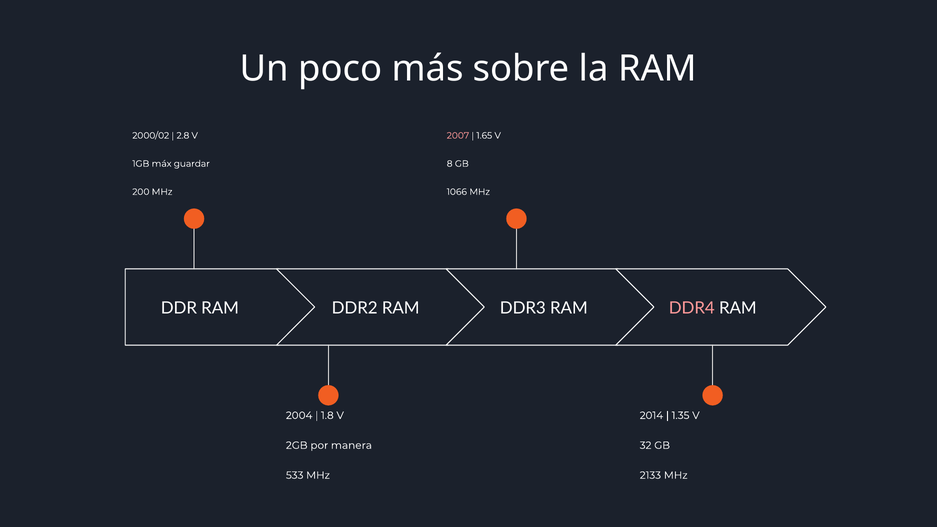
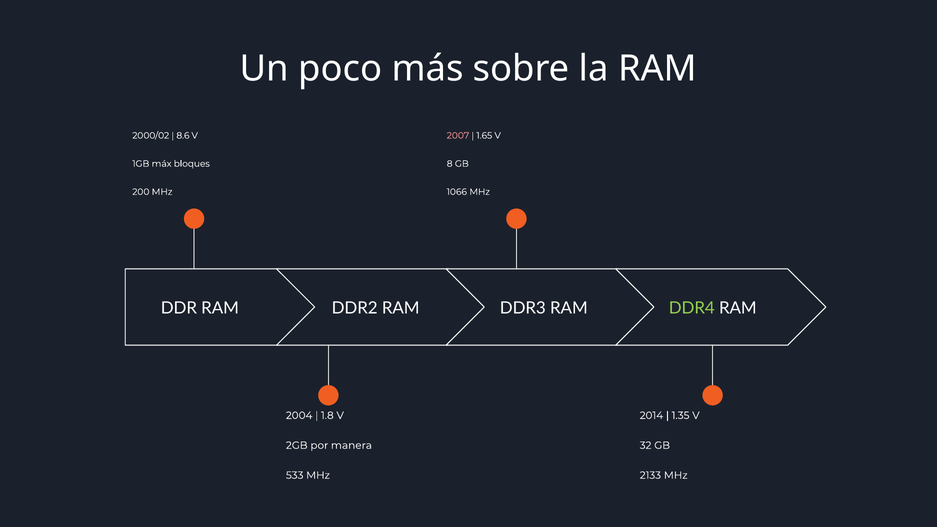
2.8: 2.8 -> 8.6
guardar: guardar -> bloques
DDR4 colour: pink -> light green
